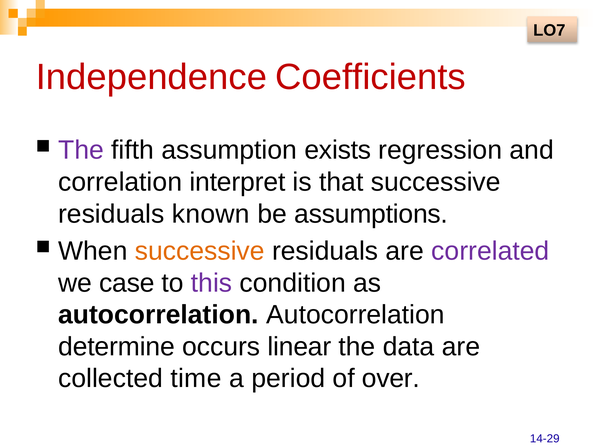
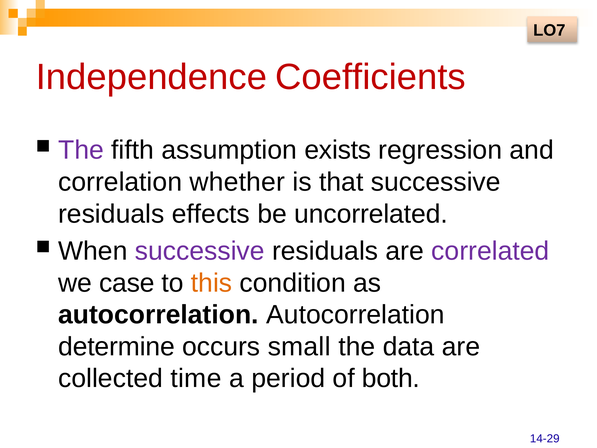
interpret: interpret -> whether
known: known -> effects
assumptions: assumptions -> uncorrelated
successive at (200, 251) colour: orange -> purple
this colour: purple -> orange
linear: linear -> small
over: over -> both
